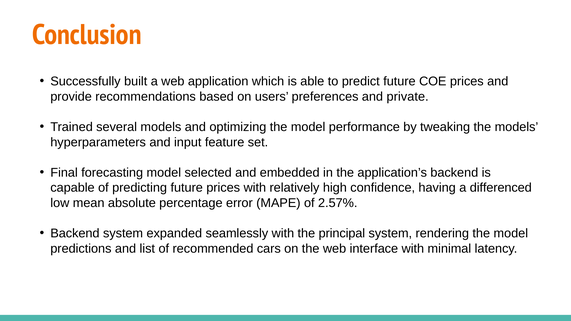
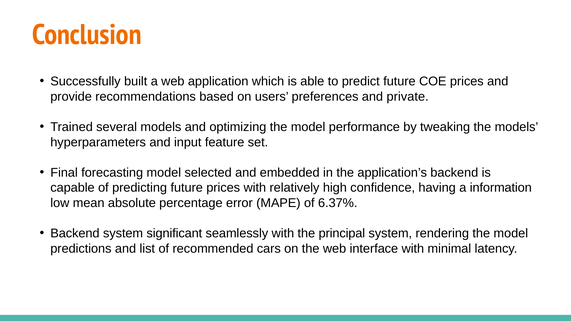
differenced: differenced -> information
2.57%: 2.57% -> 6.37%
expanded: expanded -> significant
